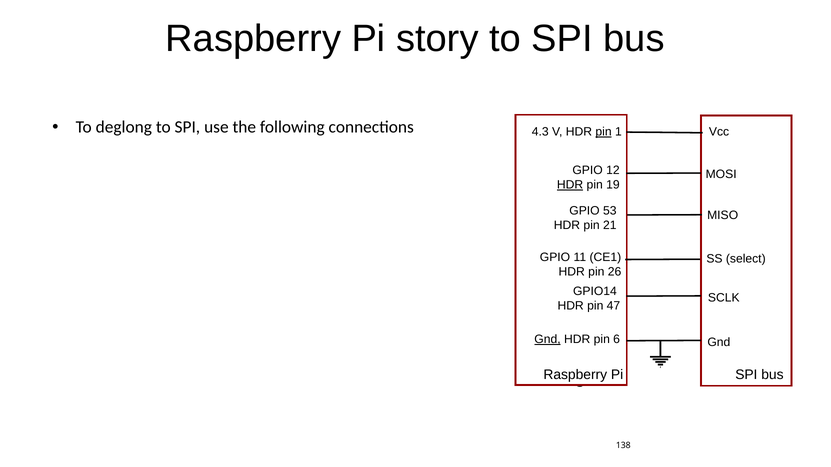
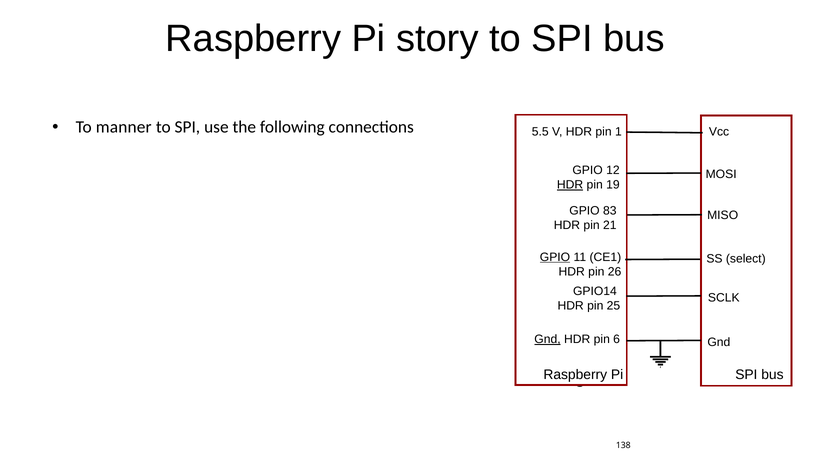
deglong: deglong -> manner
4.3: 4.3 -> 5.5
pin at (604, 132) underline: present -> none
53: 53 -> 83
GPIO at (555, 257) underline: none -> present
47: 47 -> 25
